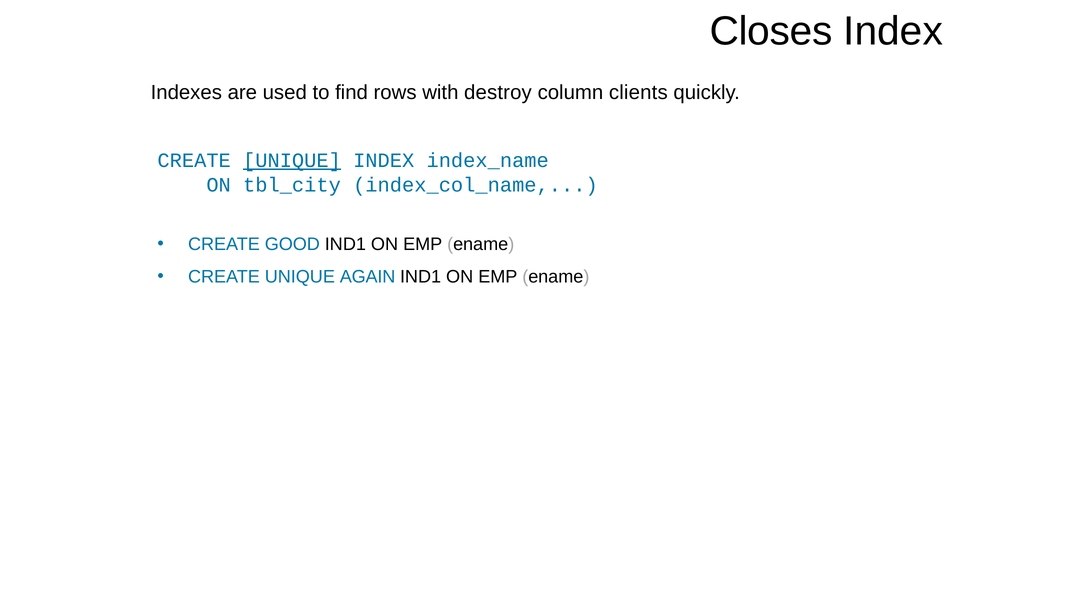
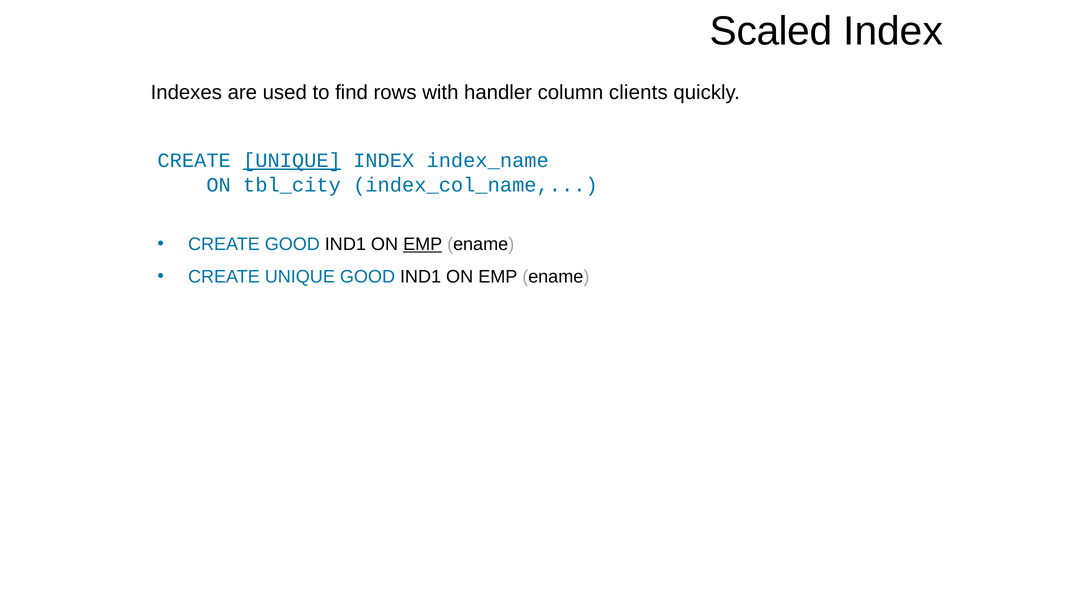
Closes: Closes -> Scaled
destroy: destroy -> handler
EMP at (423, 244) underline: none -> present
UNIQUE AGAIN: AGAIN -> GOOD
